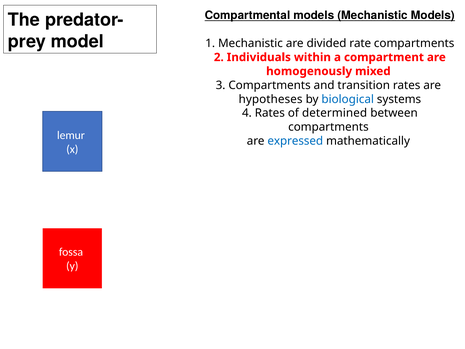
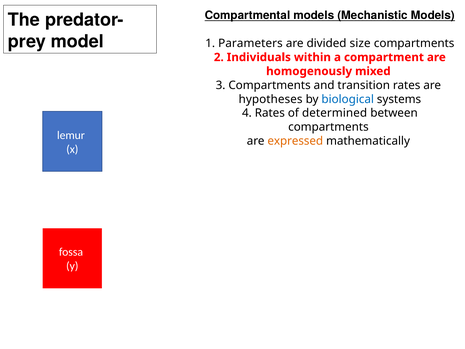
1 Mechanistic: Mechanistic -> Parameters
rate: rate -> size
expressed colour: blue -> orange
